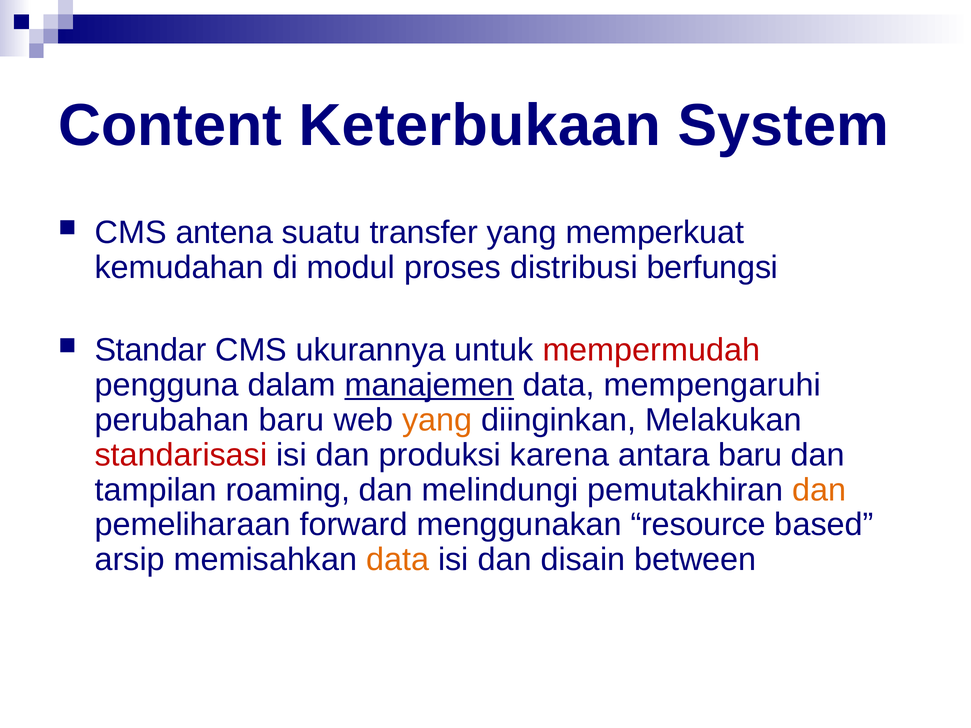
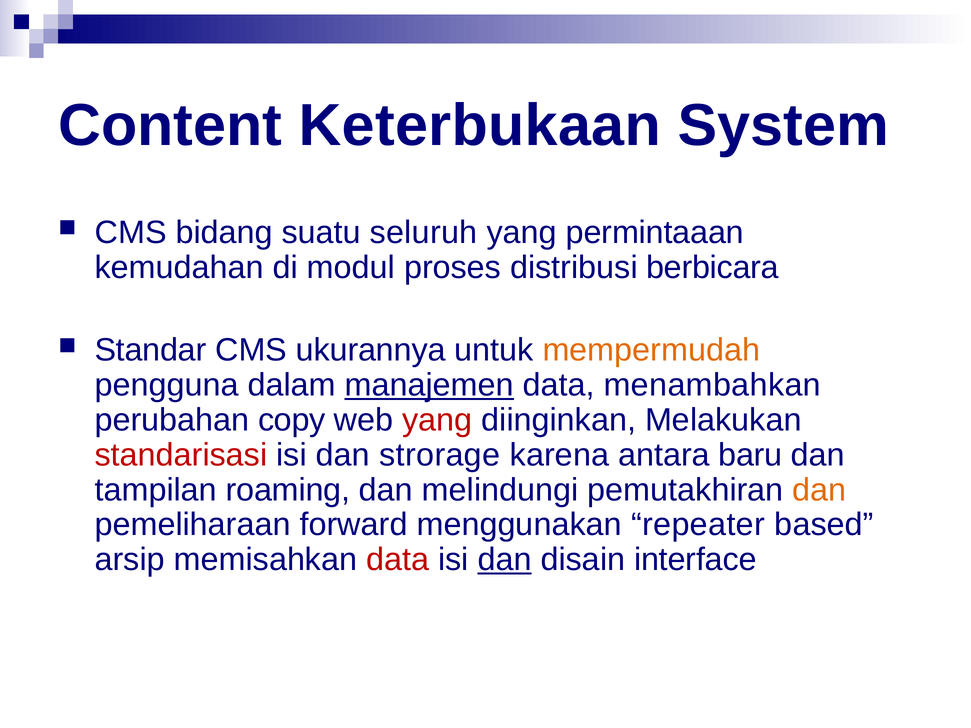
antena: antena -> bidang
transfer: transfer -> seluruh
memperkuat: memperkuat -> permintaaan
berfungsi: berfungsi -> berbicara
mempermudah colour: red -> orange
mempengaruhi: mempengaruhi -> menambahkan
perubahan baru: baru -> copy
yang at (437, 420) colour: orange -> red
produksi: produksi -> strorage
resource: resource -> repeater
data at (398, 560) colour: orange -> red
dan at (505, 560) underline: none -> present
between: between -> interface
